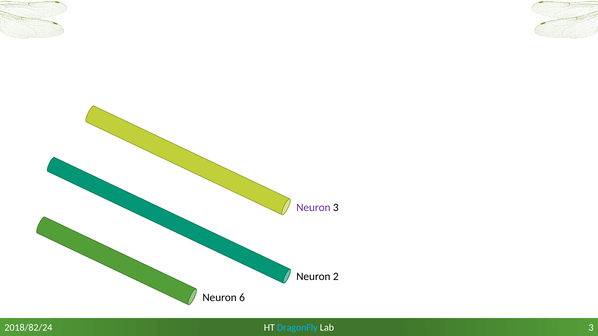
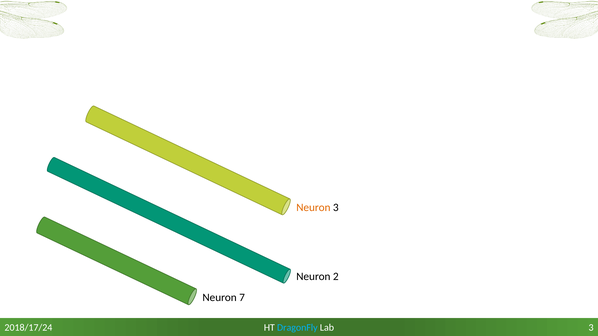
Neuron at (313, 208) colour: purple -> orange
6: 6 -> 7
2018/82/24: 2018/82/24 -> 2018/17/24
